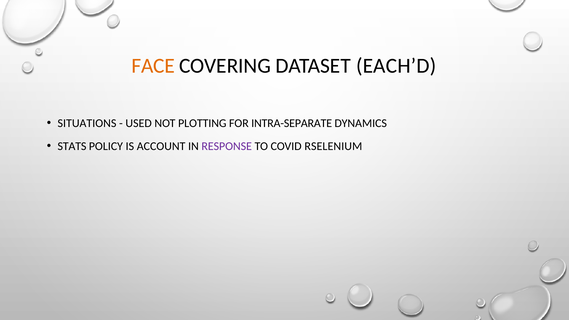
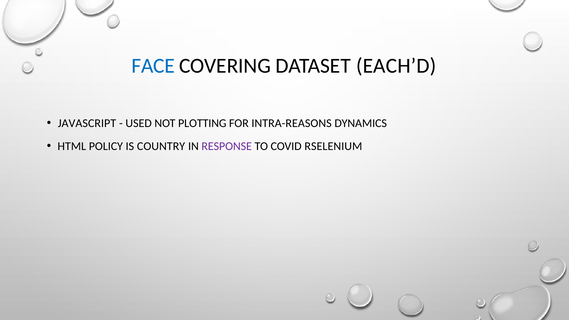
FACE colour: orange -> blue
SITUATIONS: SITUATIONS -> JAVASCRIPT
INTRA-SEPARATE: INTRA-SEPARATE -> INTRA-REASONS
STATS: STATS -> HTML
ACCOUNT: ACCOUNT -> COUNTRY
